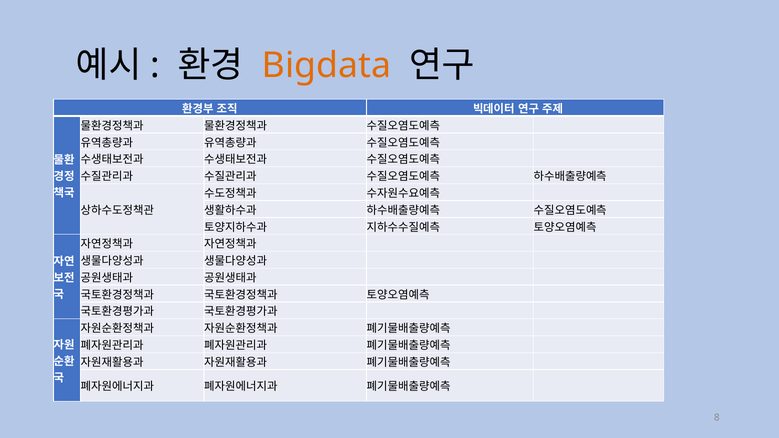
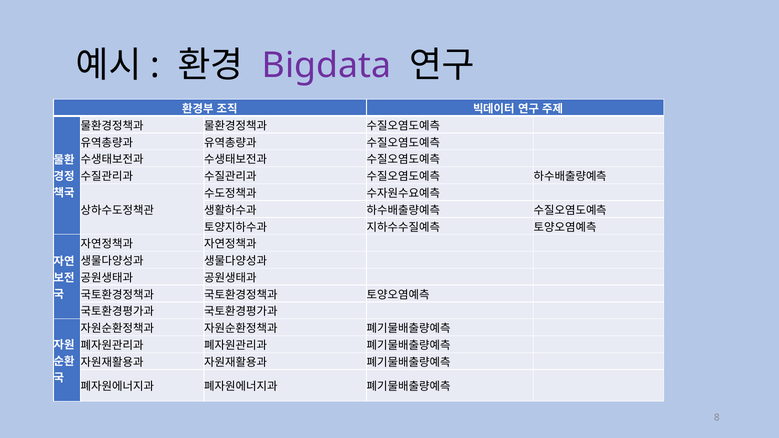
Bigdata colour: orange -> purple
